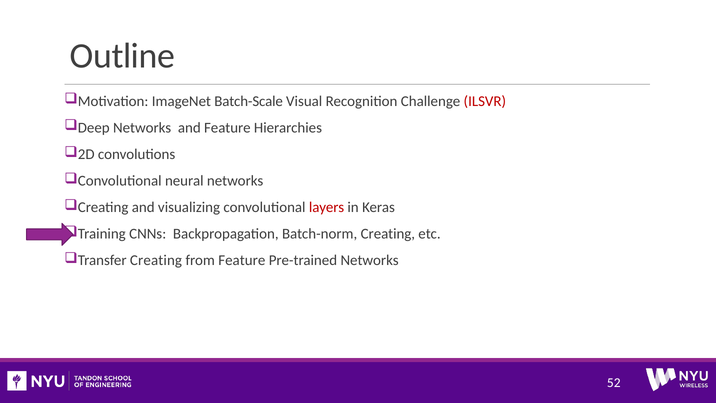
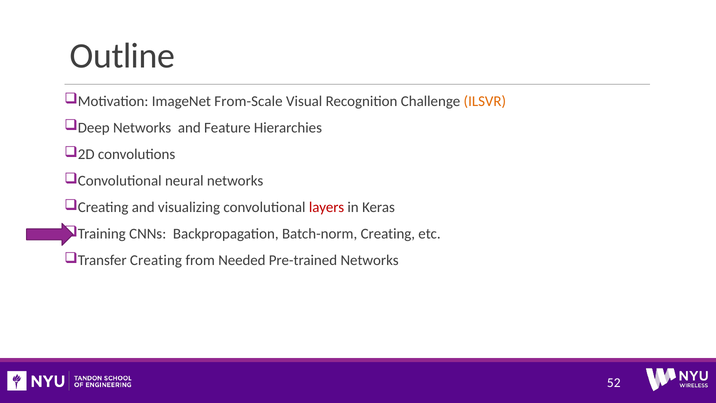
Batch-Scale: Batch-Scale -> From-Scale
ILSVR colour: red -> orange
from Feature: Feature -> Needed
